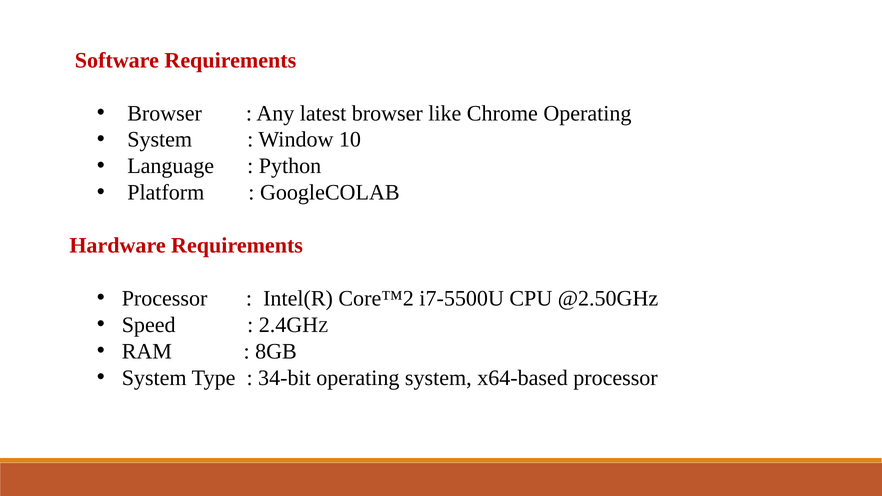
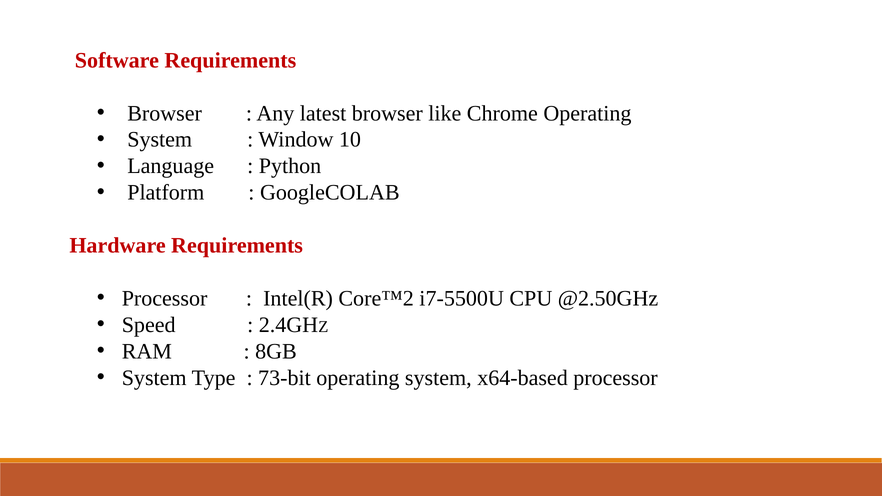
34-bit: 34-bit -> 73-bit
